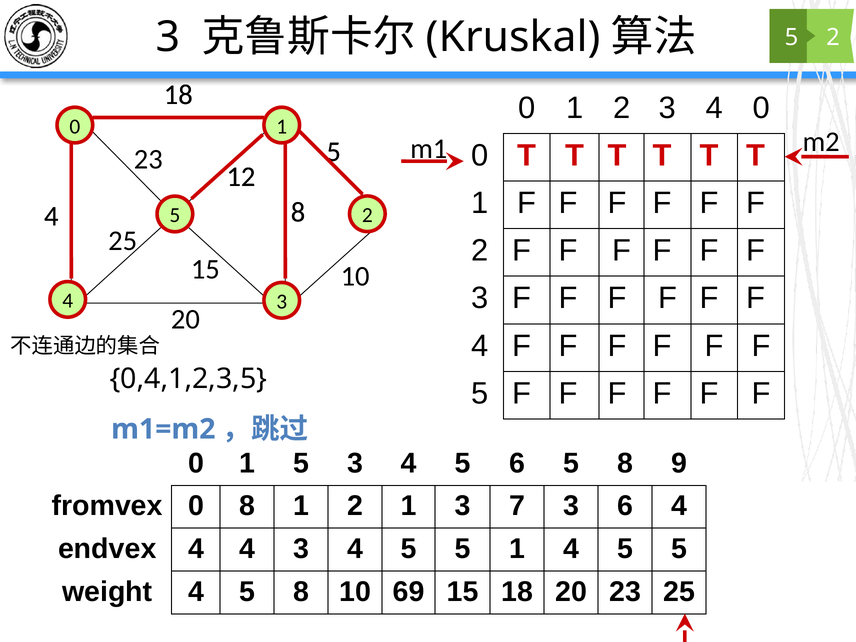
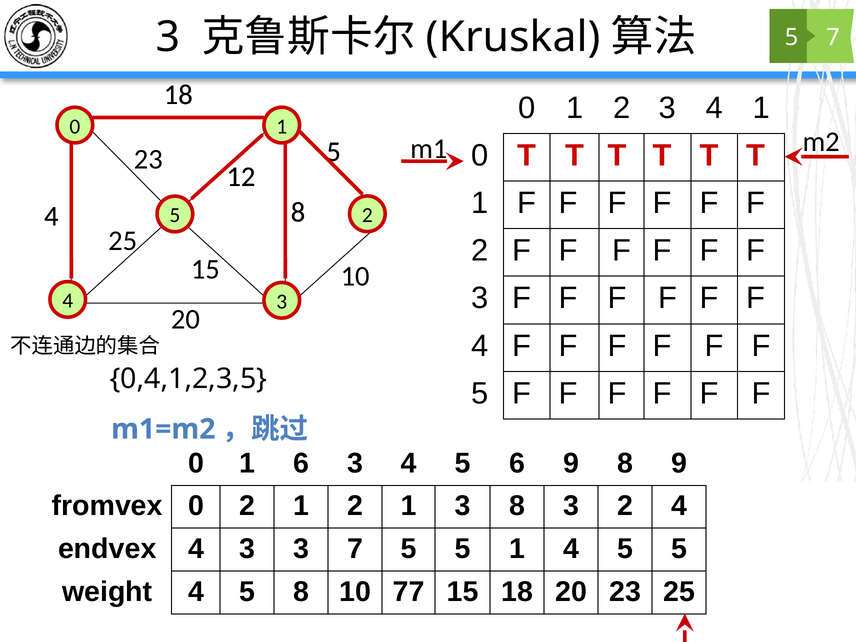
2 at (833, 38): 2 -> 7
4 0: 0 -> 1
5 at (301, 463): 5 -> 6
6 5: 5 -> 9
0 8: 8 -> 2
3 7: 7 -> 8
3 6: 6 -> 2
4 4: 4 -> 3
4 at (355, 549): 4 -> 7
69: 69 -> 77
